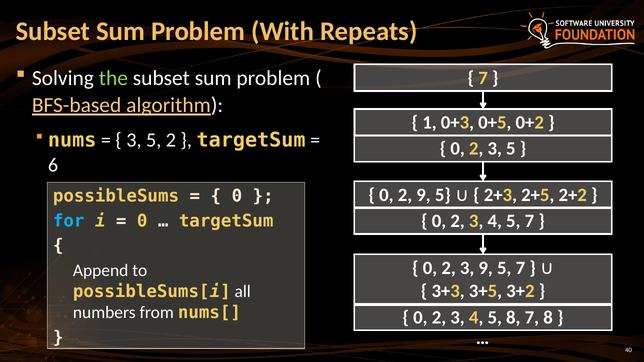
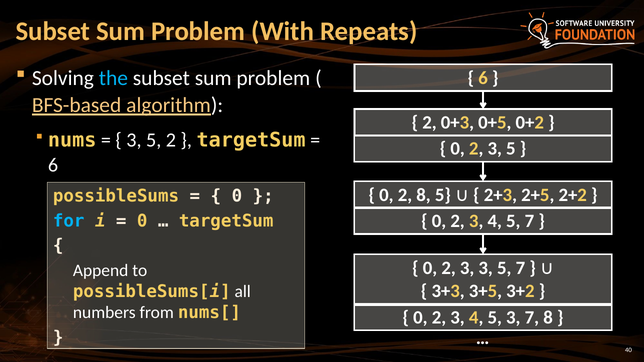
the colour: light green -> light blue
7 at (483, 78): 7 -> 6
1 at (429, 123): 1 -> 2
2 9: 9 -> 8
3 9: 9 -> 3
5 8: 8 -> 3
